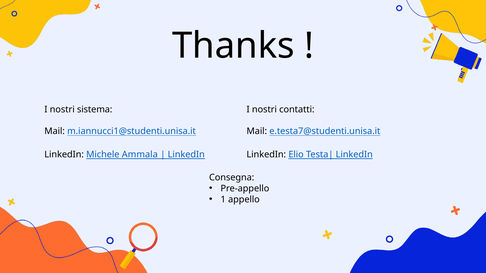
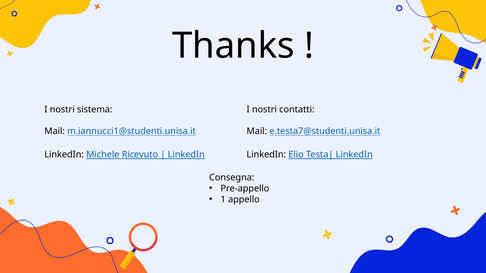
Ammala: Ammala -> Ricevuto
